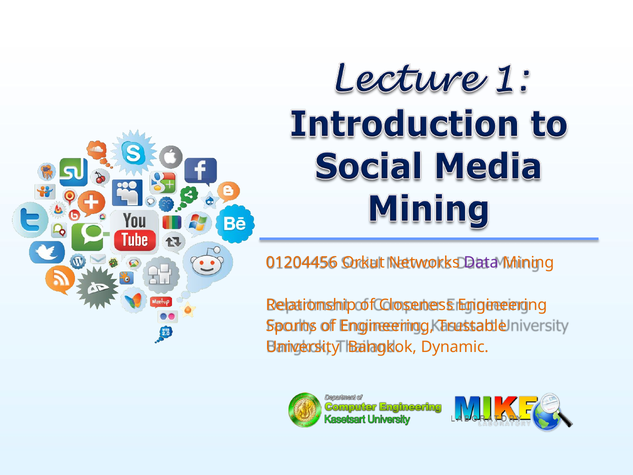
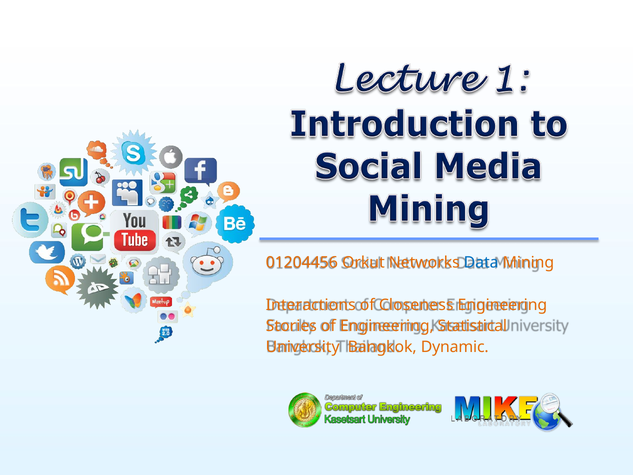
Data colour: purple -> blue
Relationship: Relationship -> Interactions
Sporns: Sporns -> Stories
Trustable: Trustable -> Statistical
